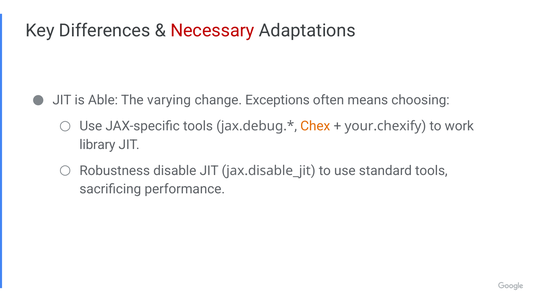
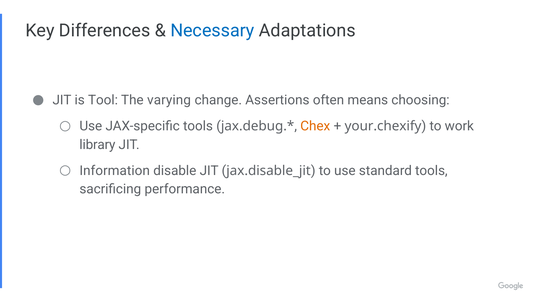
Necessary colour: red -> blue
Able: Able -> Tool
Exceptions: Exceptions -> Assertions
Robustness: Robustness -> Information
